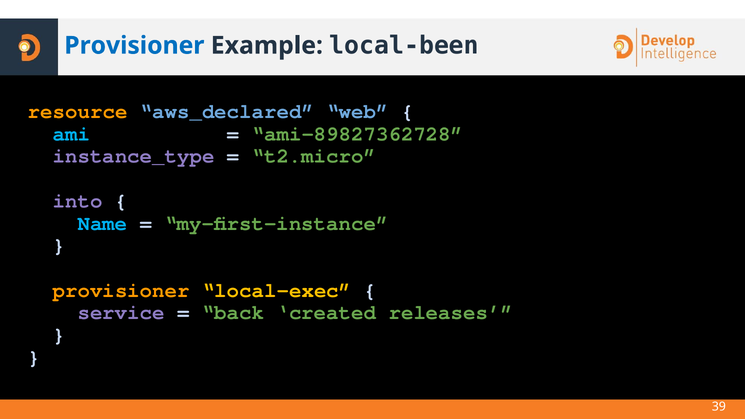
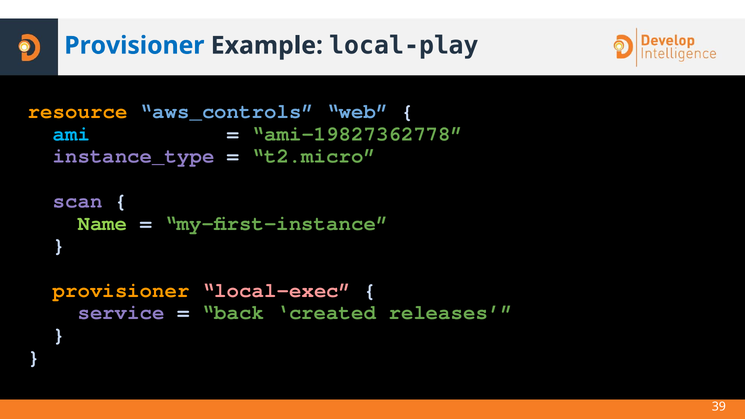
local-been: local-been -> local-play
aws_declared: aws_declared -> aws_controls
ami-89827362728: ami-89827362728 -> ami-19827362778
into: into -> scan
Name colour: light blue -> light green
local-exec colour: yellow -> pink
